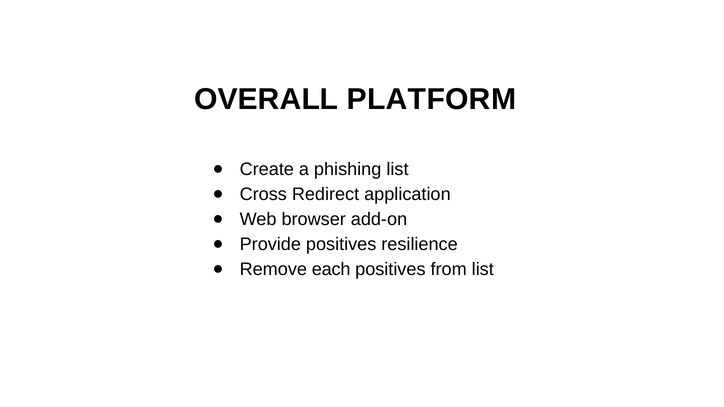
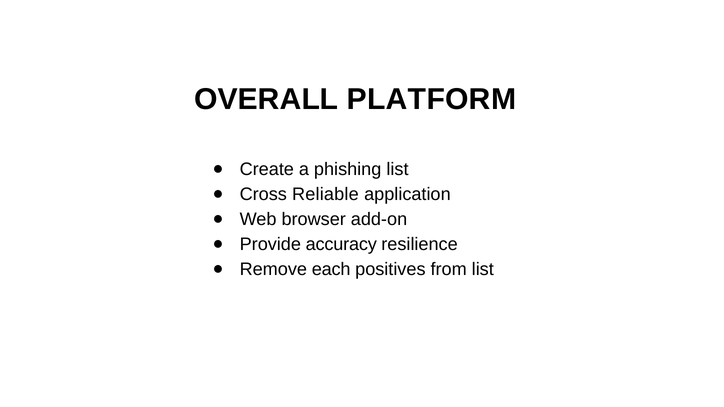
Redirect: Redirect -> Reliable
Provide positives: positives -> accuracy
